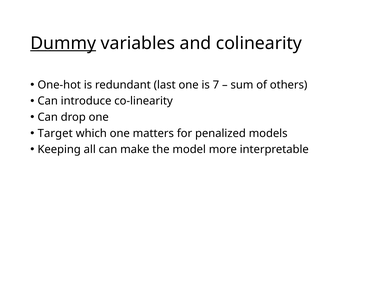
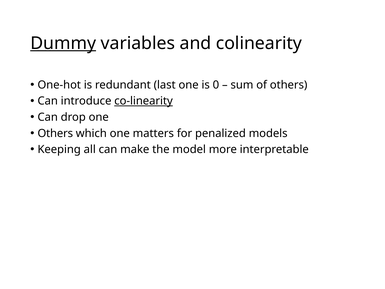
7: 7 -> 0
co-linearity underline: none -> present
Target at (55, 133): Target -> Others
